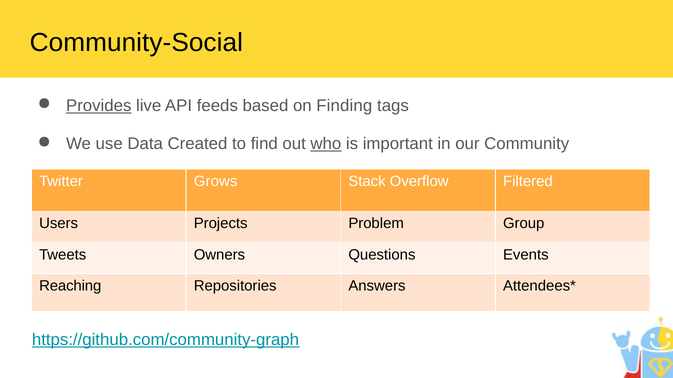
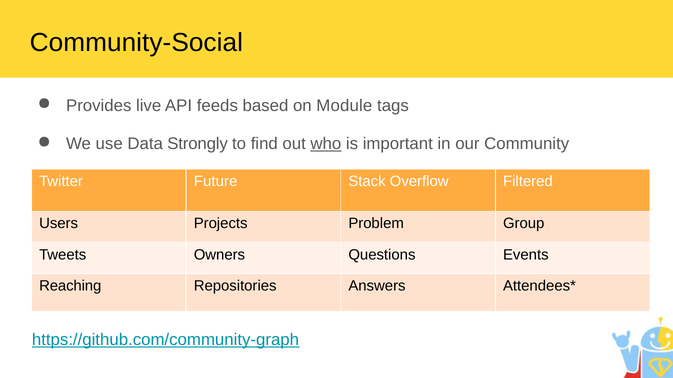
Provides underline: present -> none
Finding: Finding -> Module
Created: Created -> Strongly
Grows: Grows -> Future
